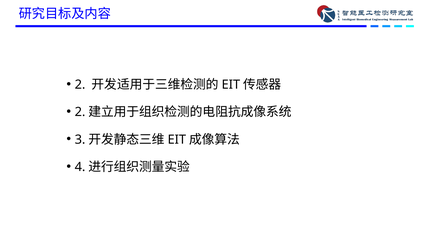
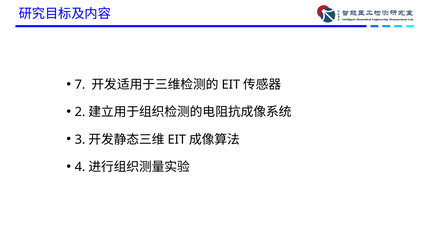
2 at (80, 85): 2 -> 7
